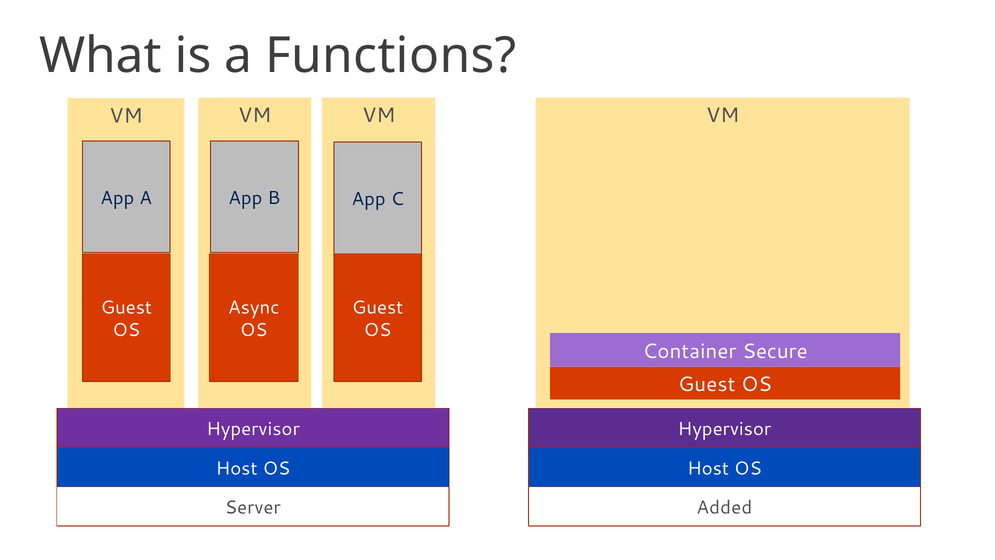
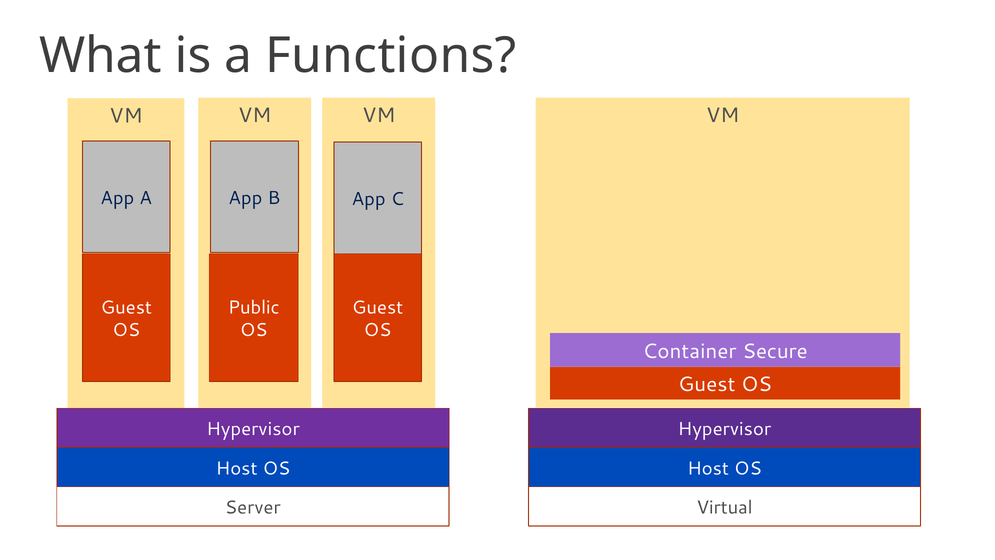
Async: Async -> Public
Added: Added -> Virtual
